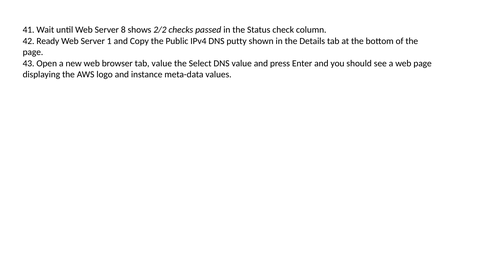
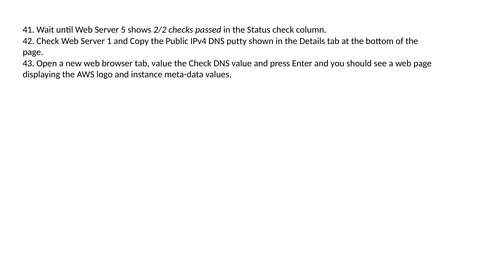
8: 8 -> 5
42 Ready: Ready -> Check
the Select: Select -> Check
